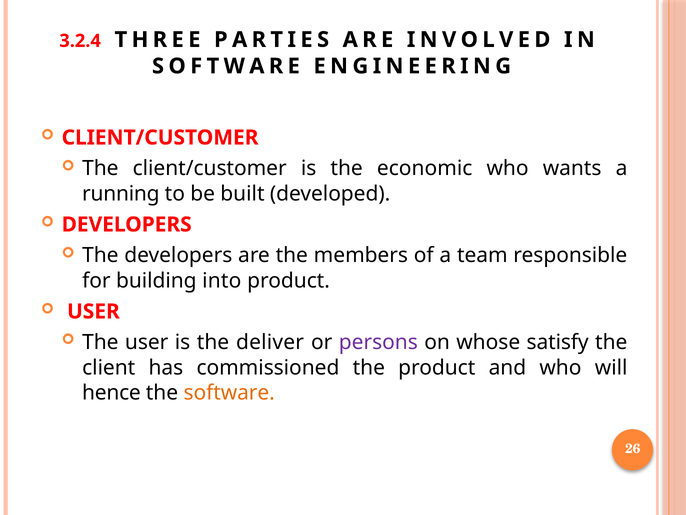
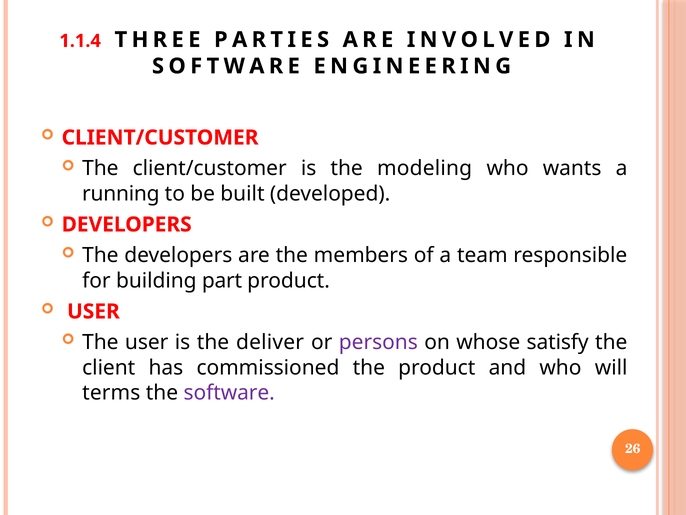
3.2.4: 3.2.4 -> 1.1.4
economic: economic -> modeling
into: into -> part
hence: hence -> terms
software colour: orange -> purple
